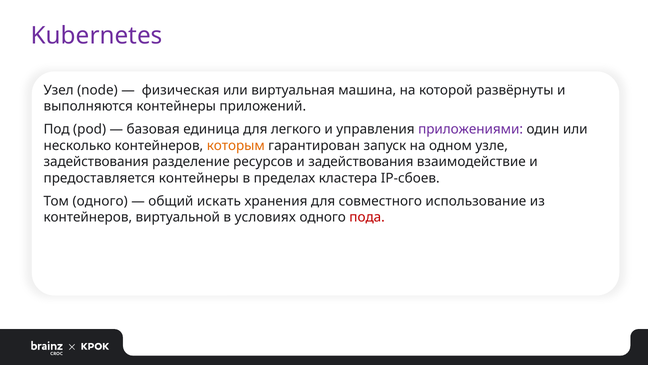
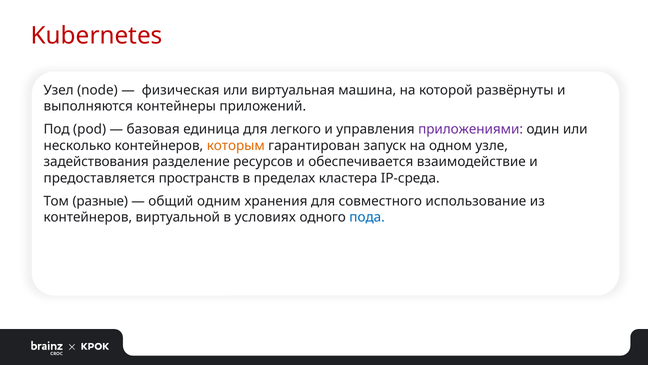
Kubernetes colour: purple -> red
и задействования: задействования -> обеспечивается
предоставляется контейнеры: контейнеры -> пространств
IP-сбоев: IP-сбоев -> IP-среда
Том одного: одного -> разные
искать: искать -> одним
пода colour: red -> blue
